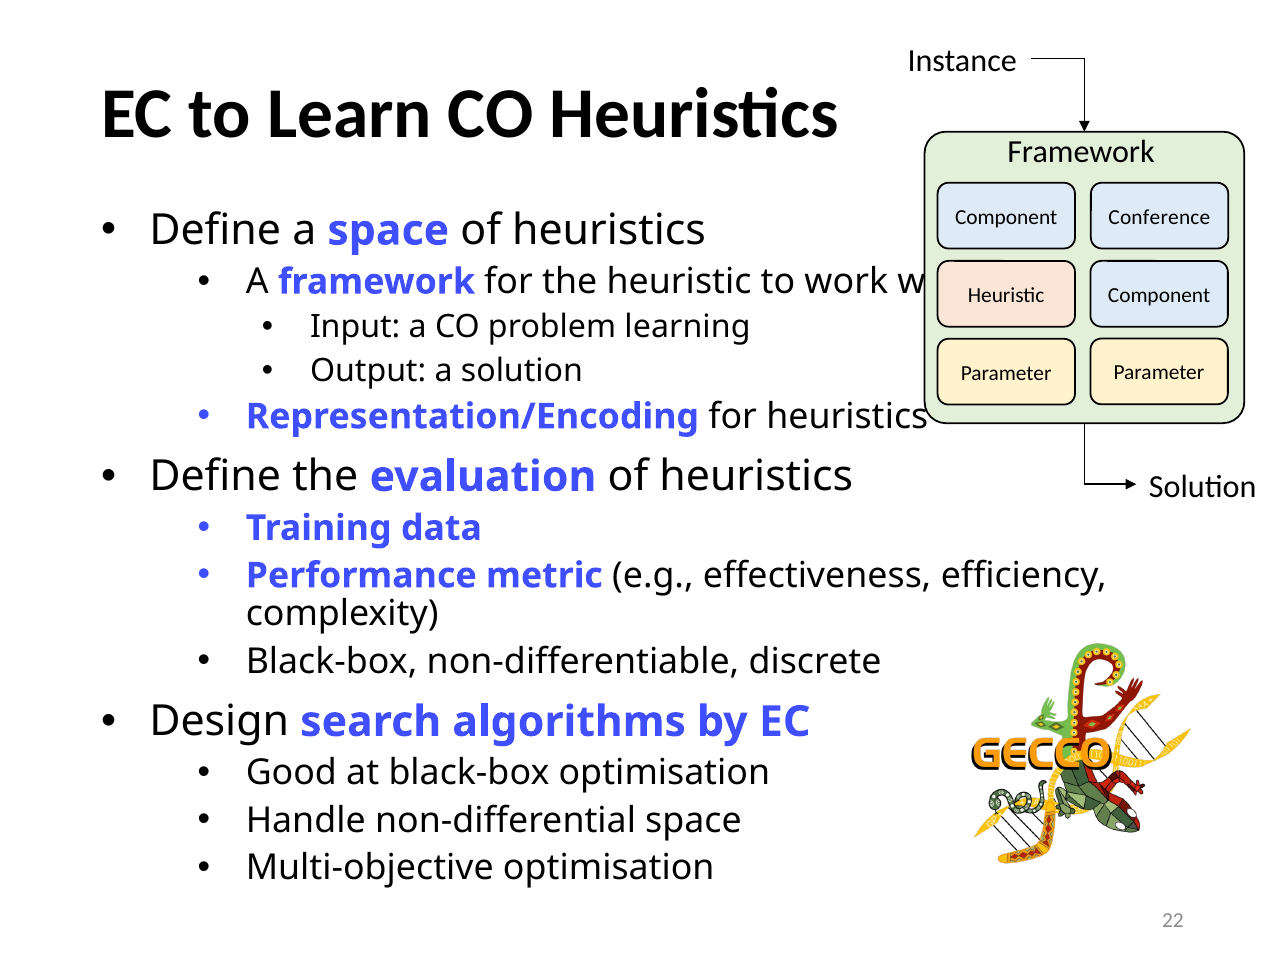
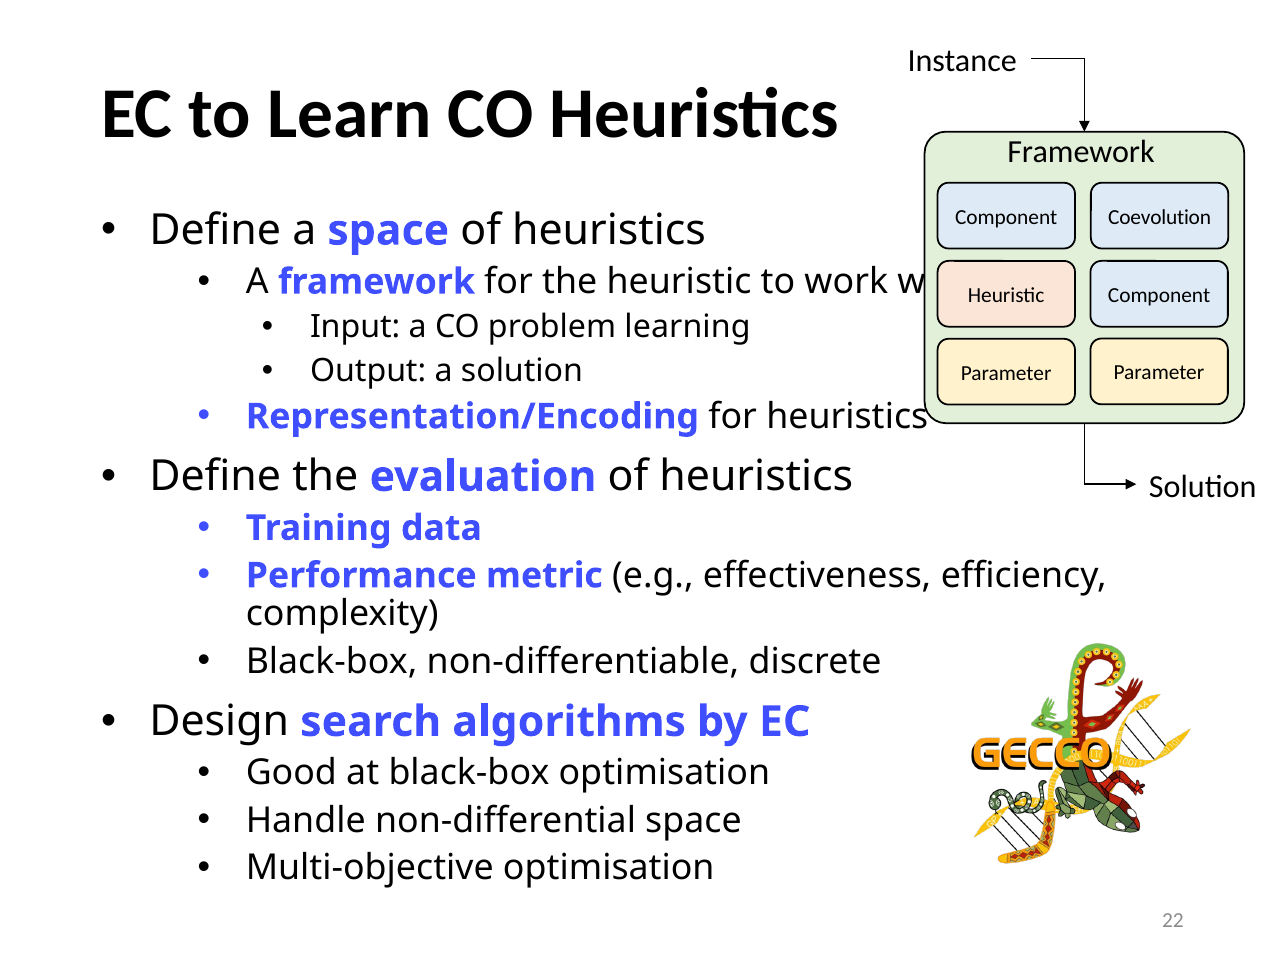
Conference: Conference -> Coevolution
